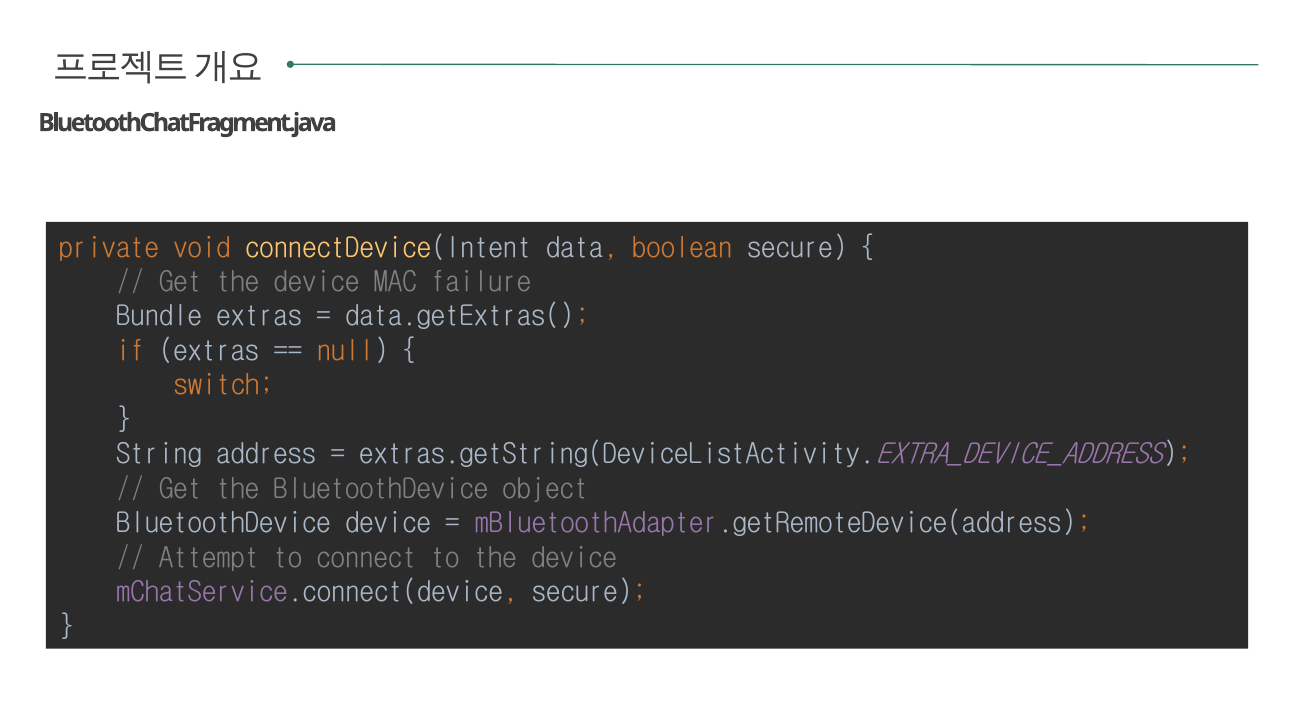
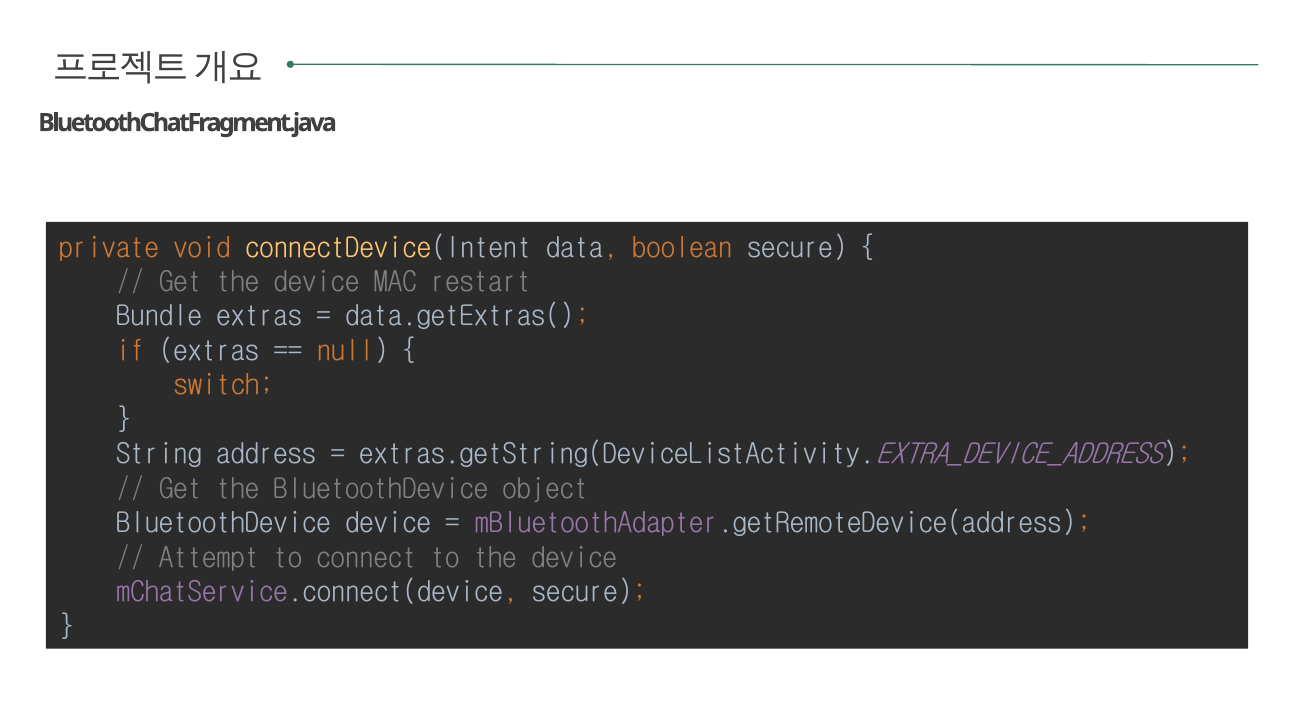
failure: failure -> restart
